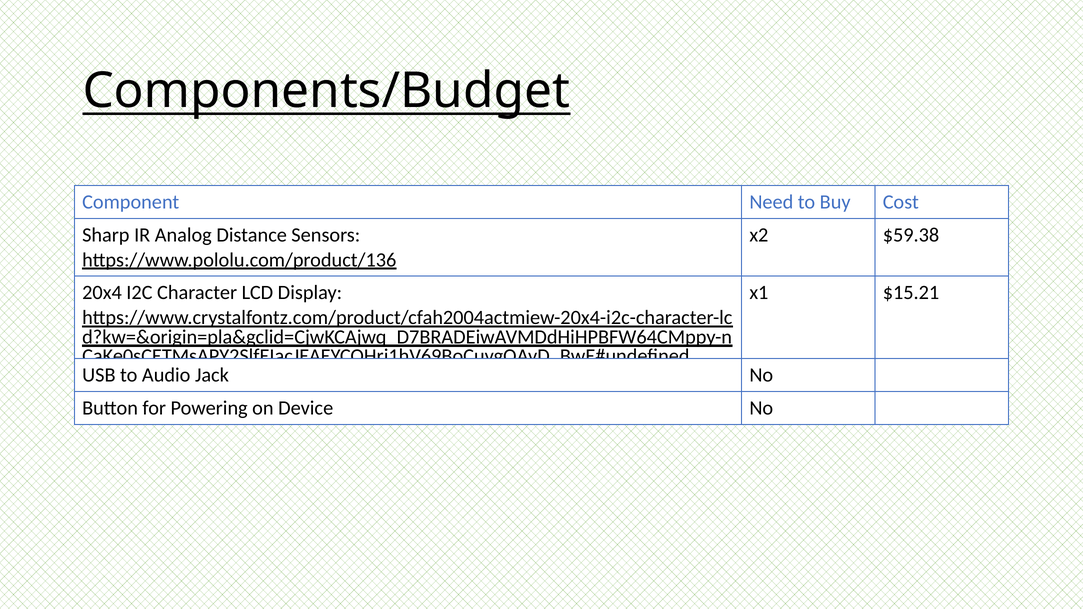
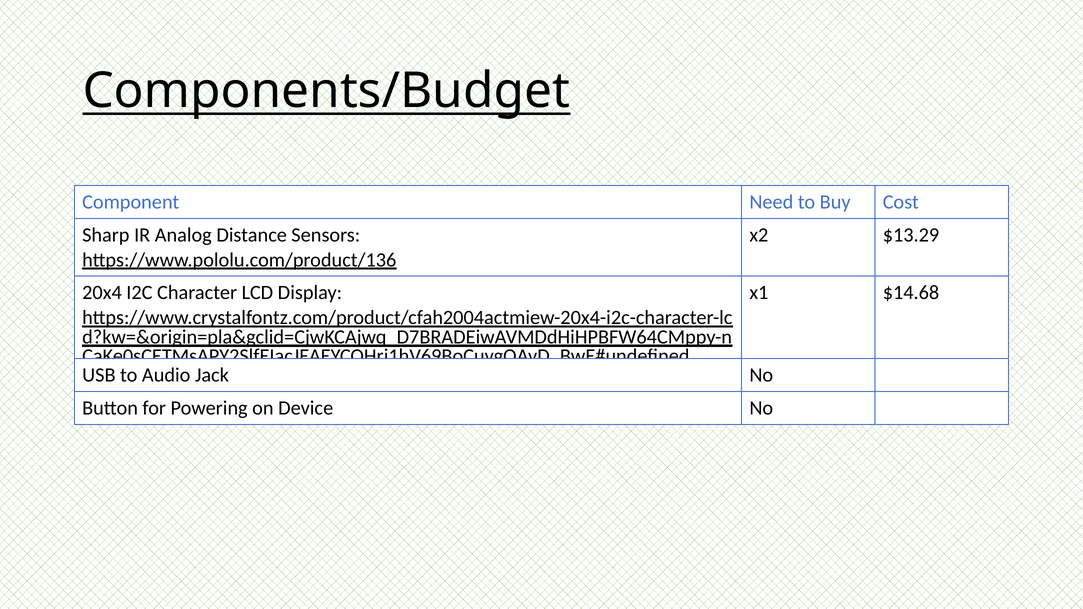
$59.38: $59.38 -> $13.29
$15.21: $15.21 -> $14.68
